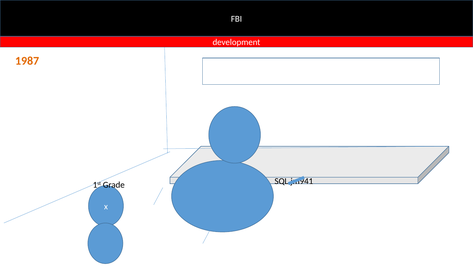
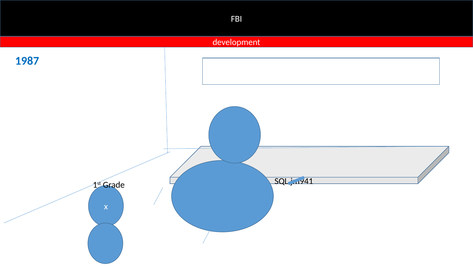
1987 colour: orange -> blue
